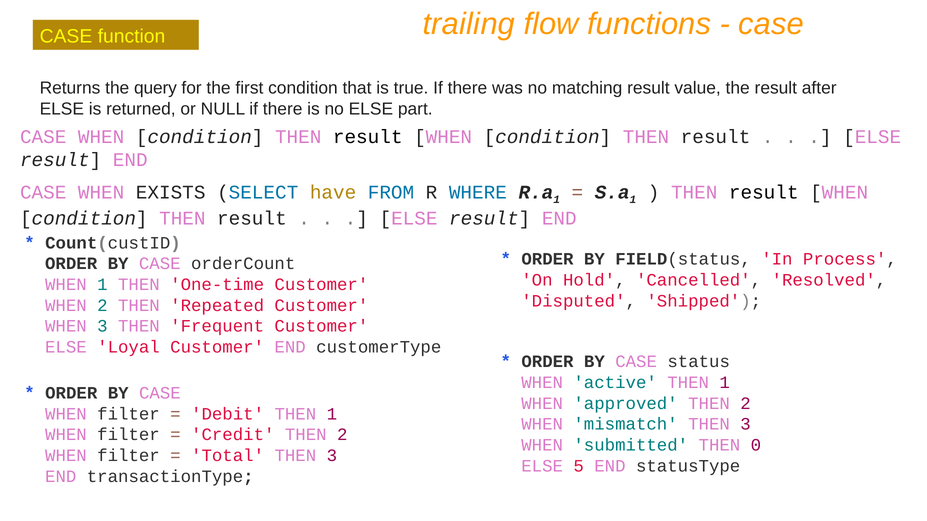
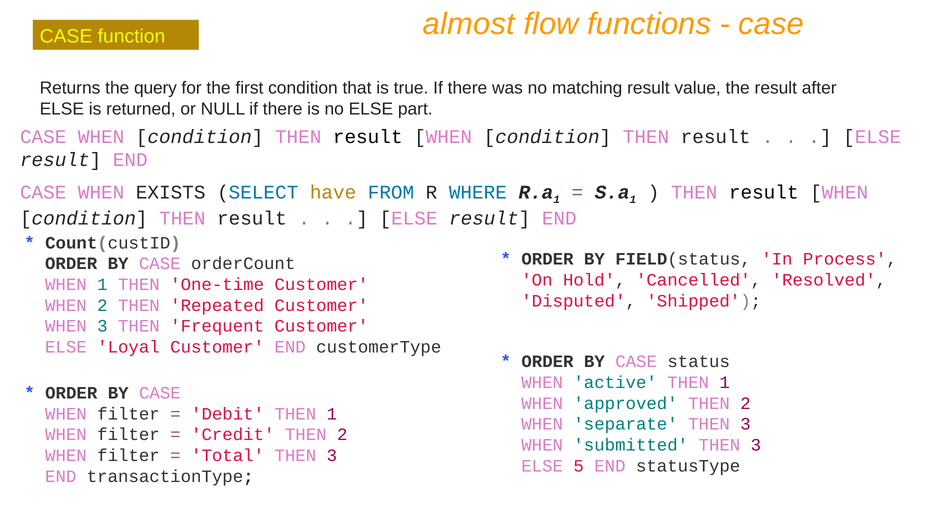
trailing: trailing -> almost
mismatch: mismatch -> separate
submitted THEN 0: 0 -> 3
